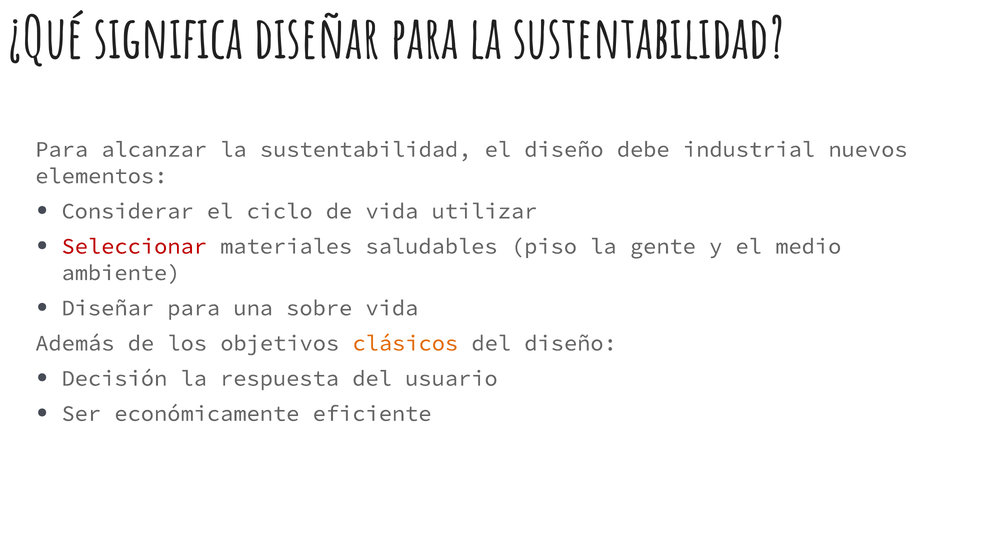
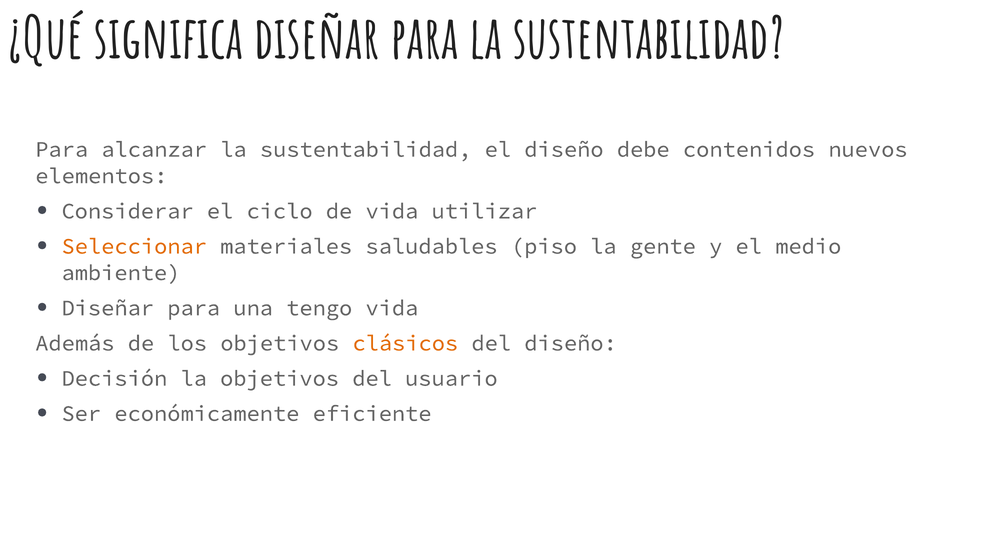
industrial: industrial -> contenidos
Seleccionar colour: red -> orange
sobre: sobre -> tengo
la respuesta: respuesta -> objetivos
